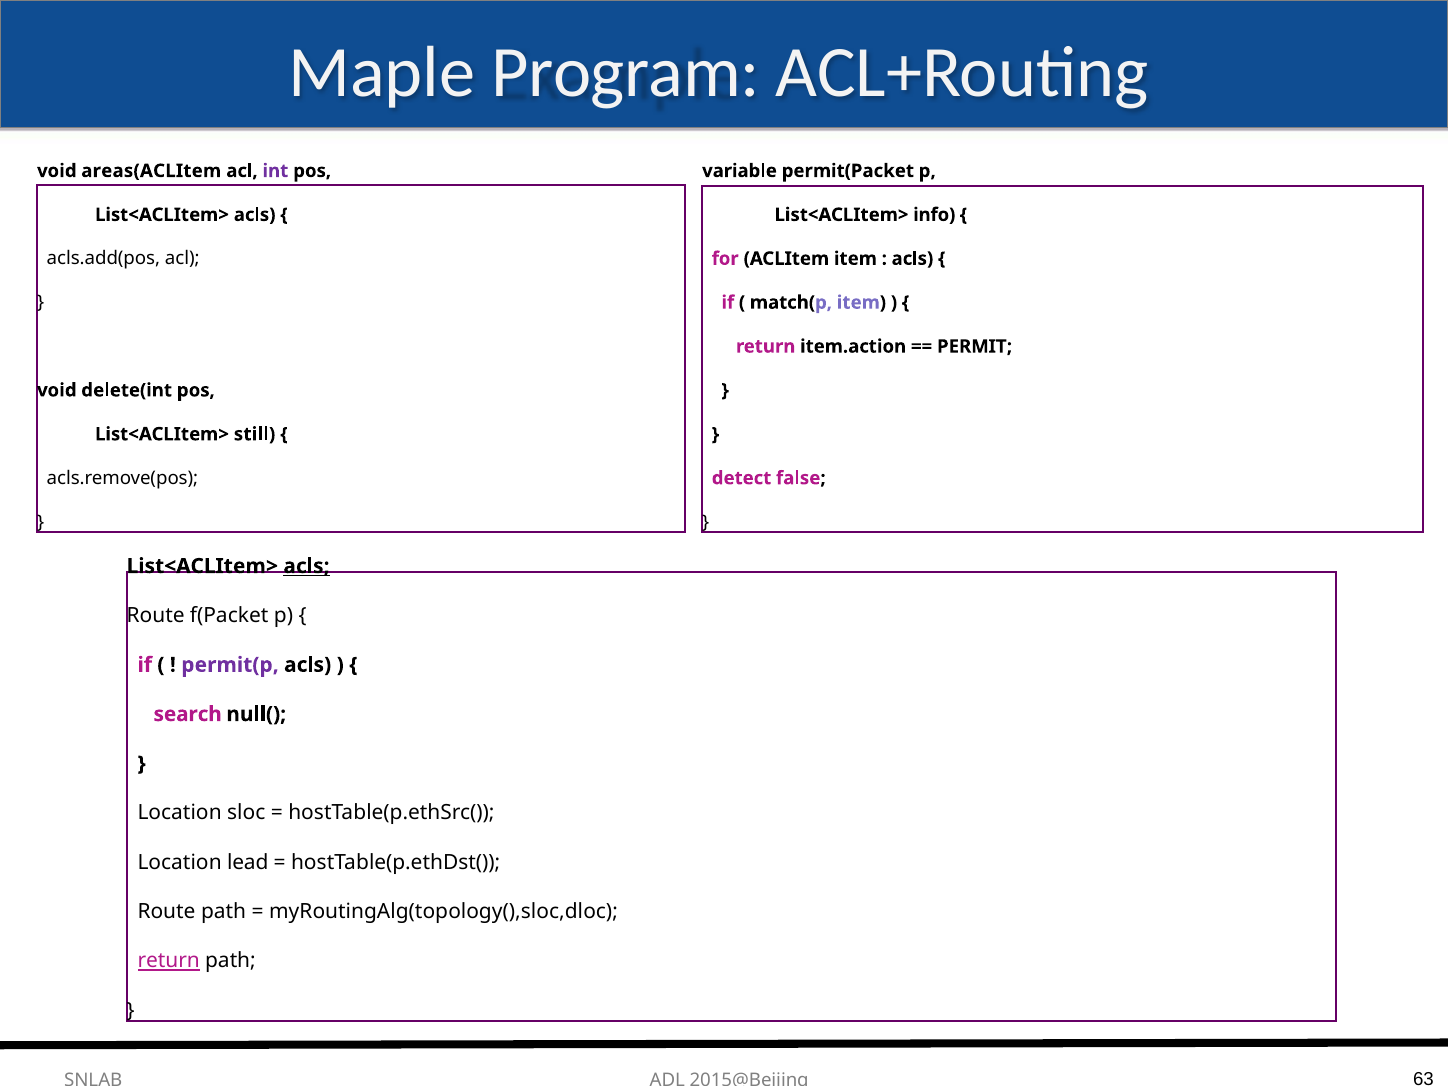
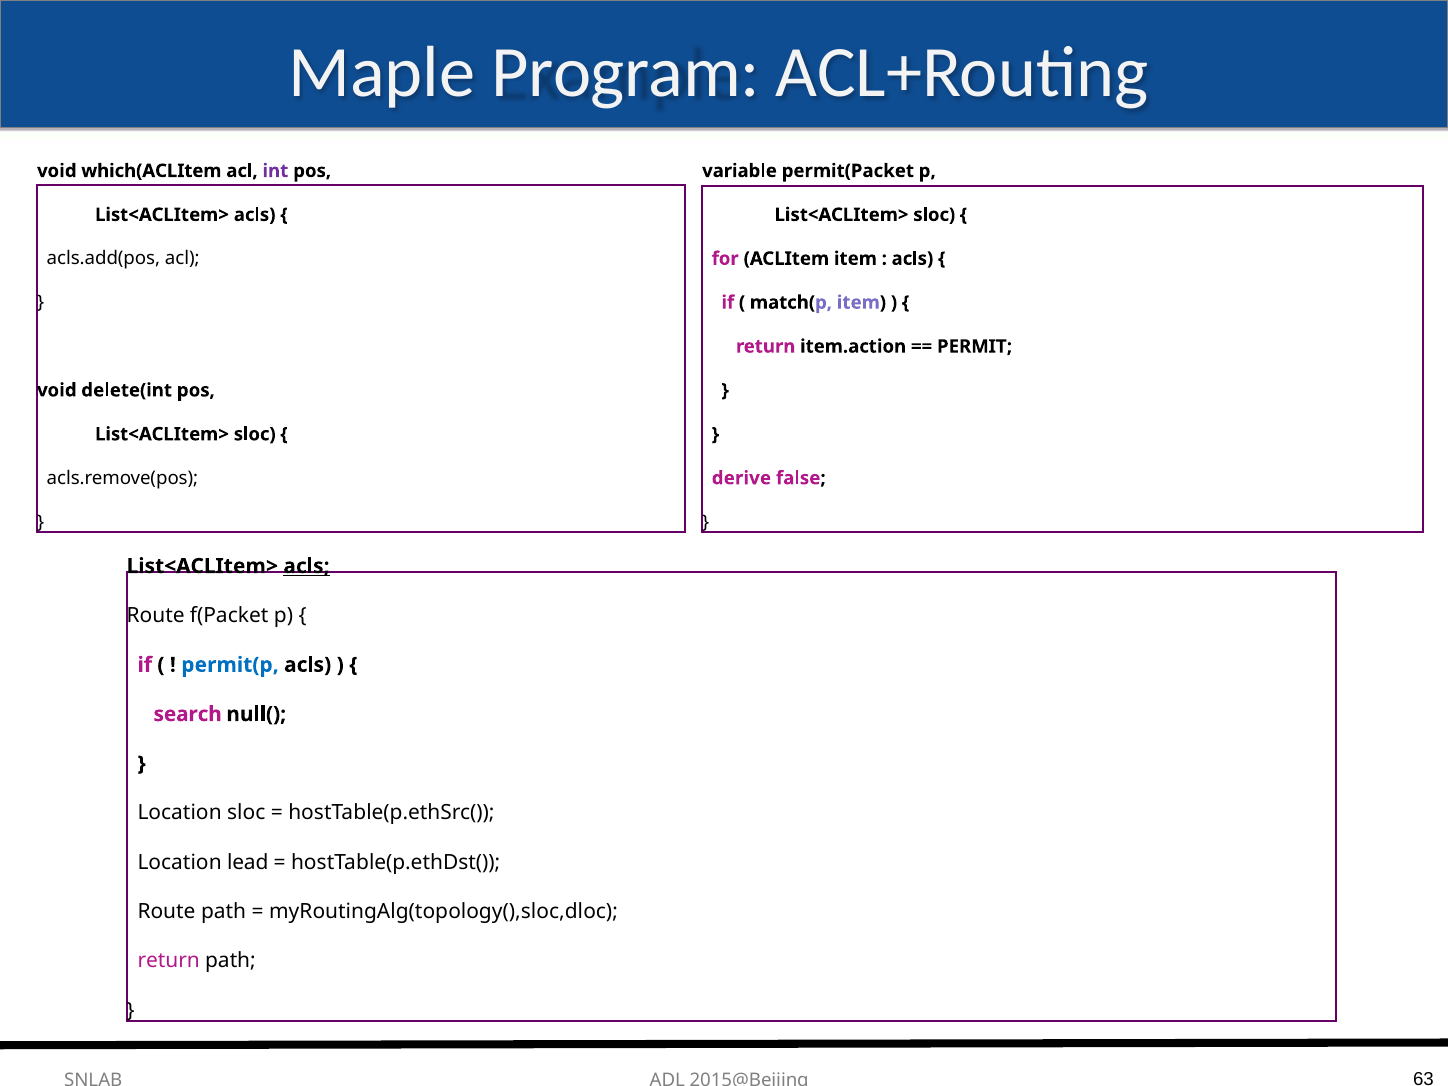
areas(ACLItem: areas(ACLItem -> which(ACLItem
info at (934, 215): info -> sloc
still at (255, 434): still -> sloc
detect: detect -> derive
permit(p colour: purple -> blue
return at (169, 961) underline: present -> none
